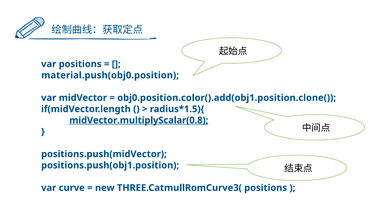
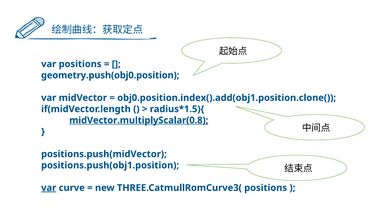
material.push(obj0.position: material.push(obj0.position -> geometry.push(obj0.position
obj0.position.color().add(obj1.position.clone(: obj0.position.color().add(obj1.position.clone( -> obj0.position.index().add(obj1.position.clone(
var at (49, 188) underline: none -> present
